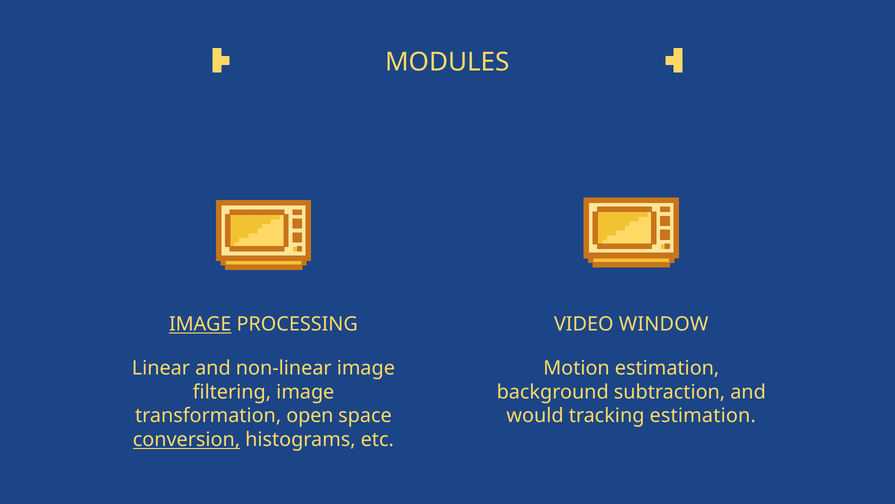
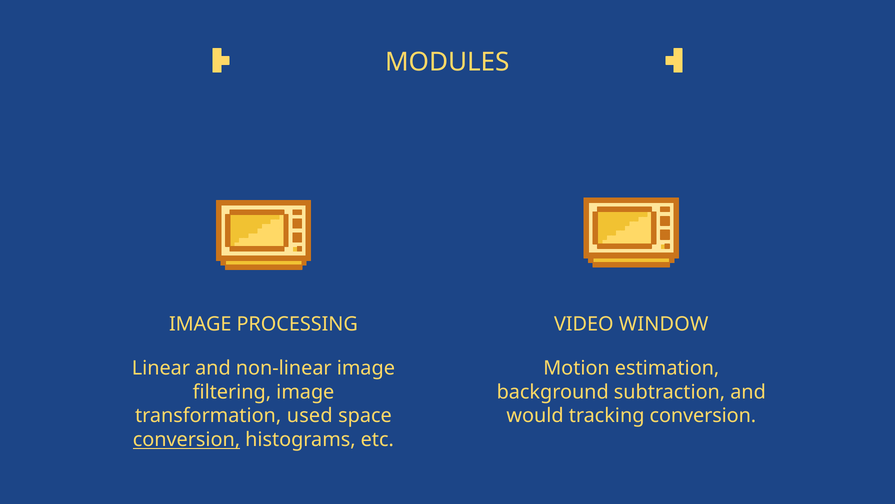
IMAGE at (200, 324) underline: present -> none
open: open -> used
tracking estimation: estimation -> conversion
